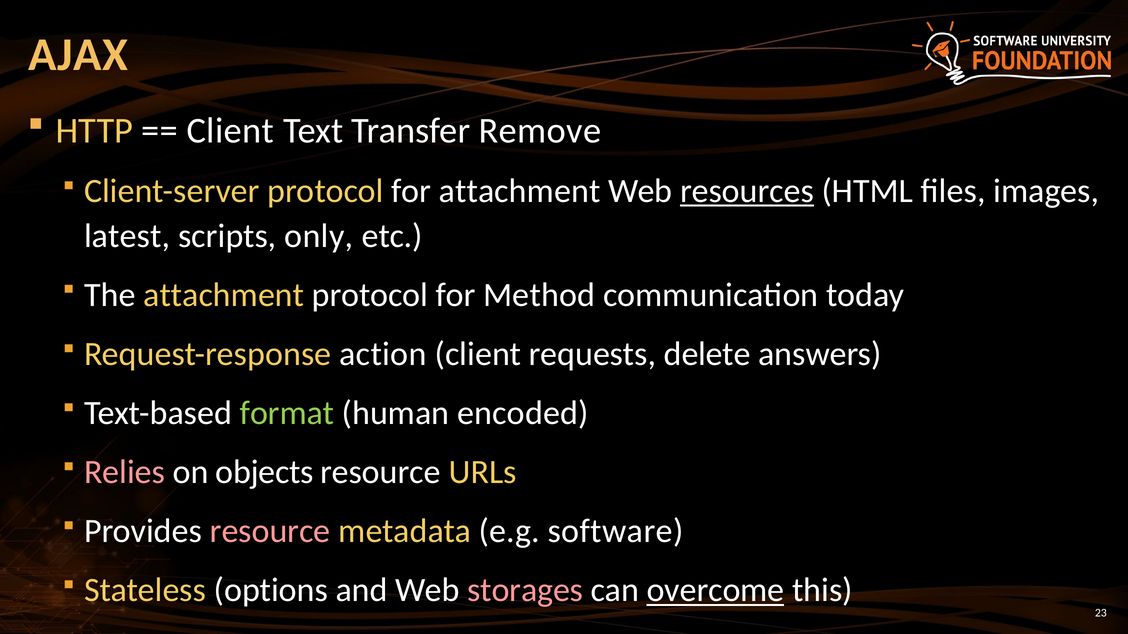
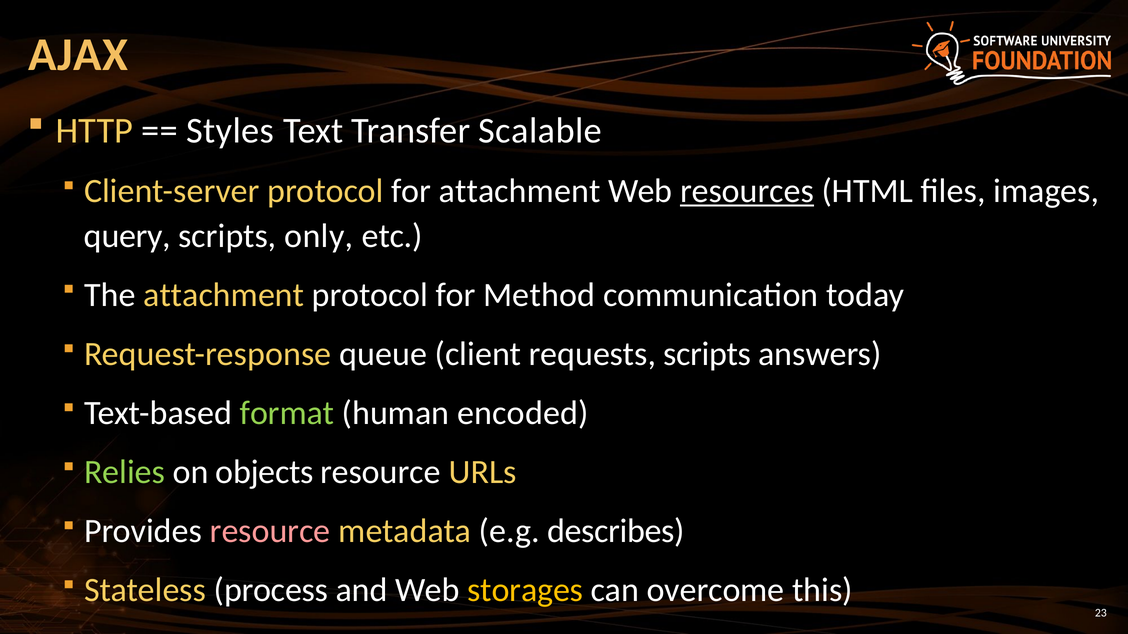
Client at (230, 131): Client -> Styles
Remove: Remove -> Scalable
latest: latest -> query
action: action -> queue
requests delete: delete -> scripts
Relies colour: pink -> light green
software: software -> describes
options: options -> process
storages colour: pink -> yellow
overcome underline: present -> none
